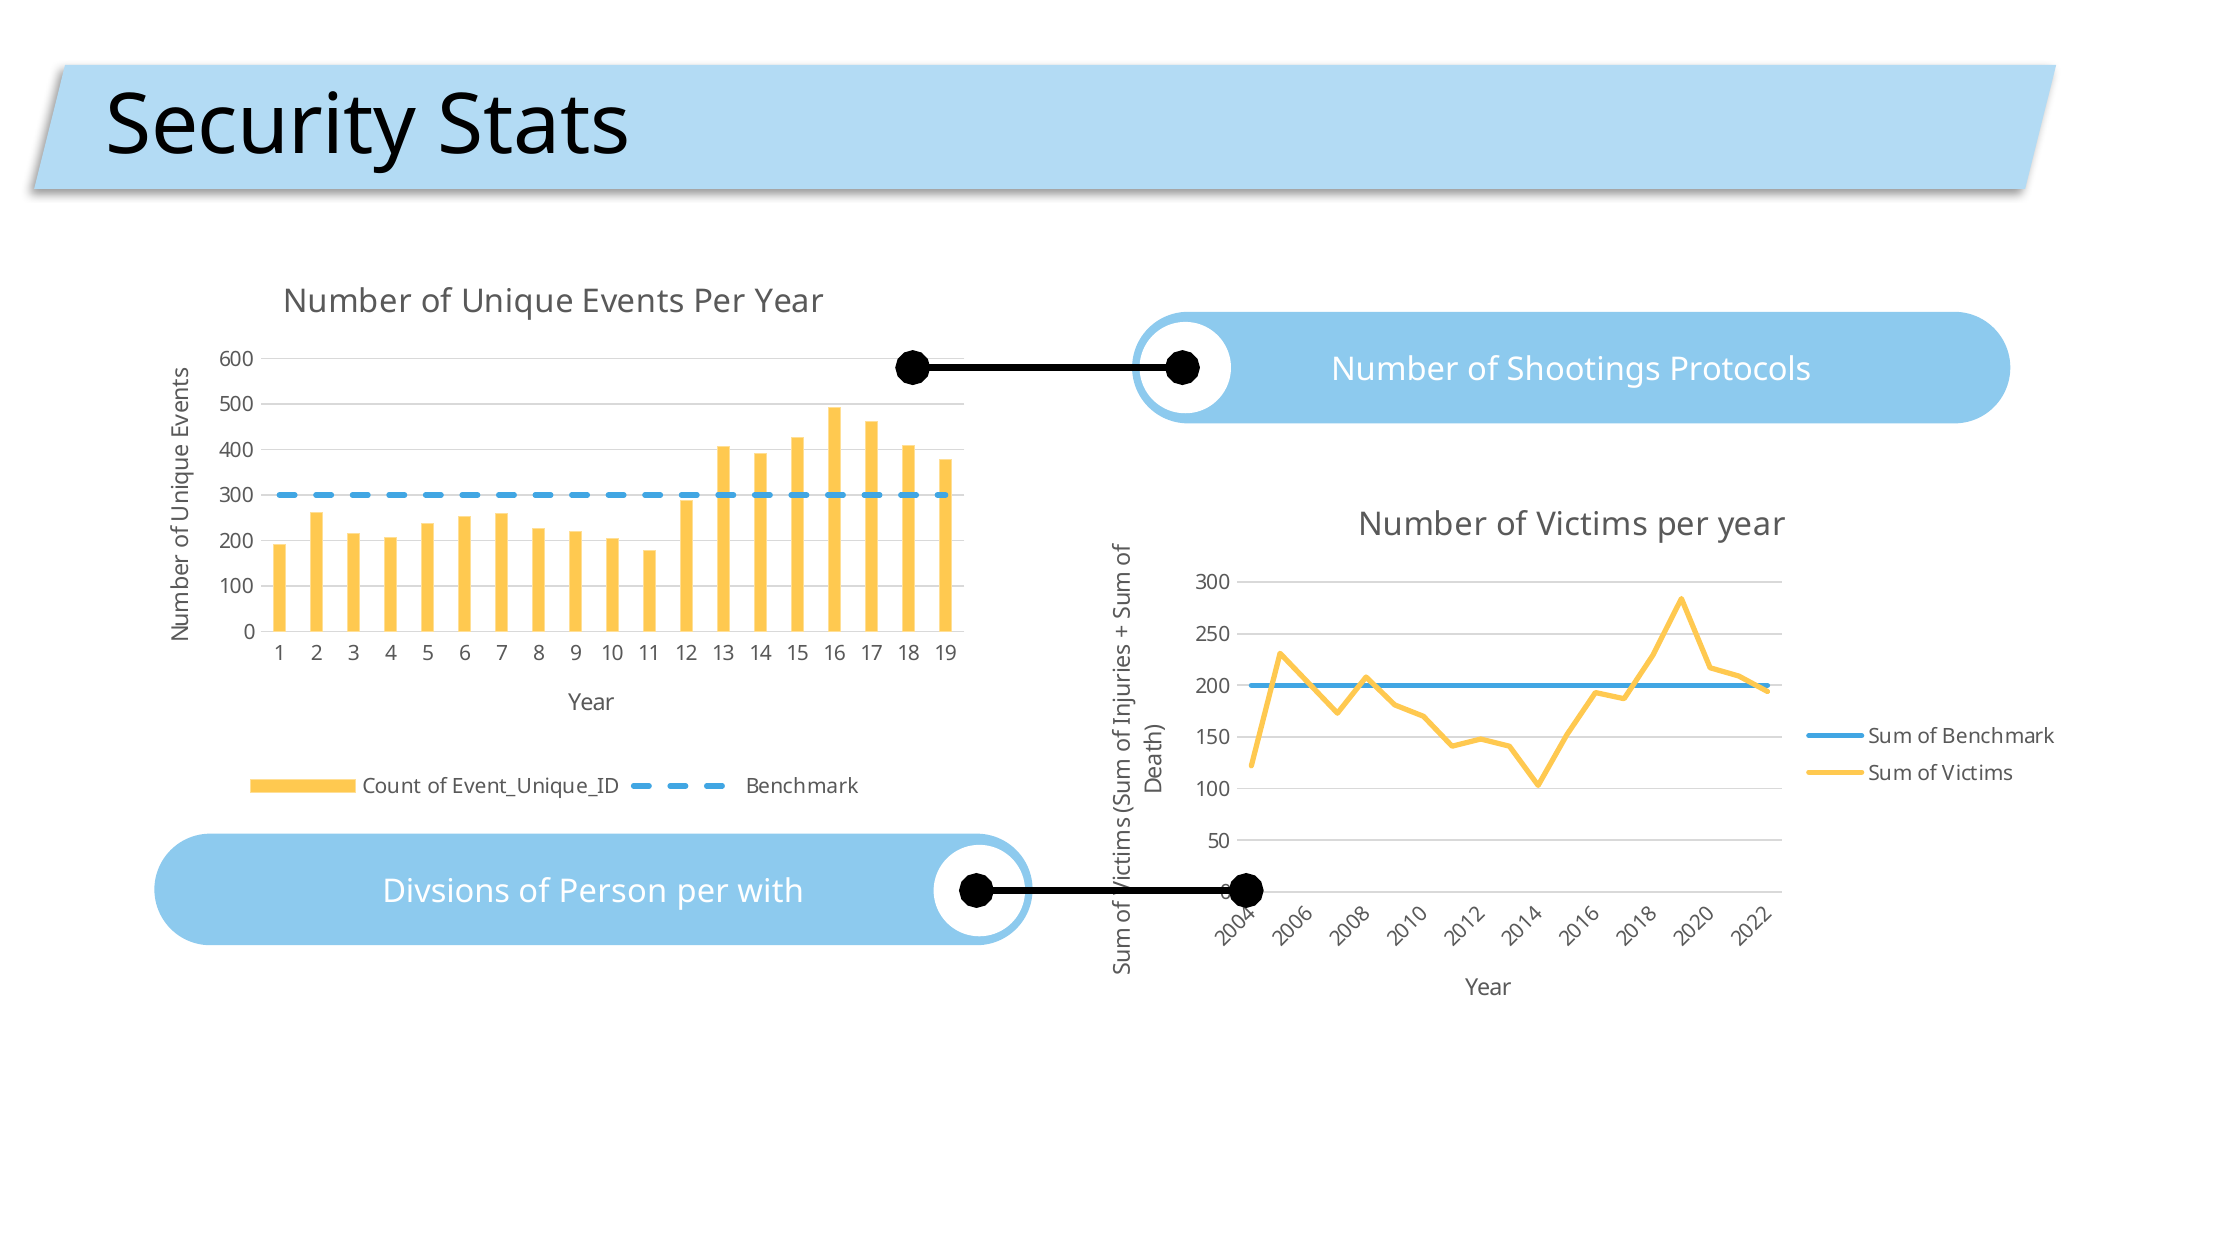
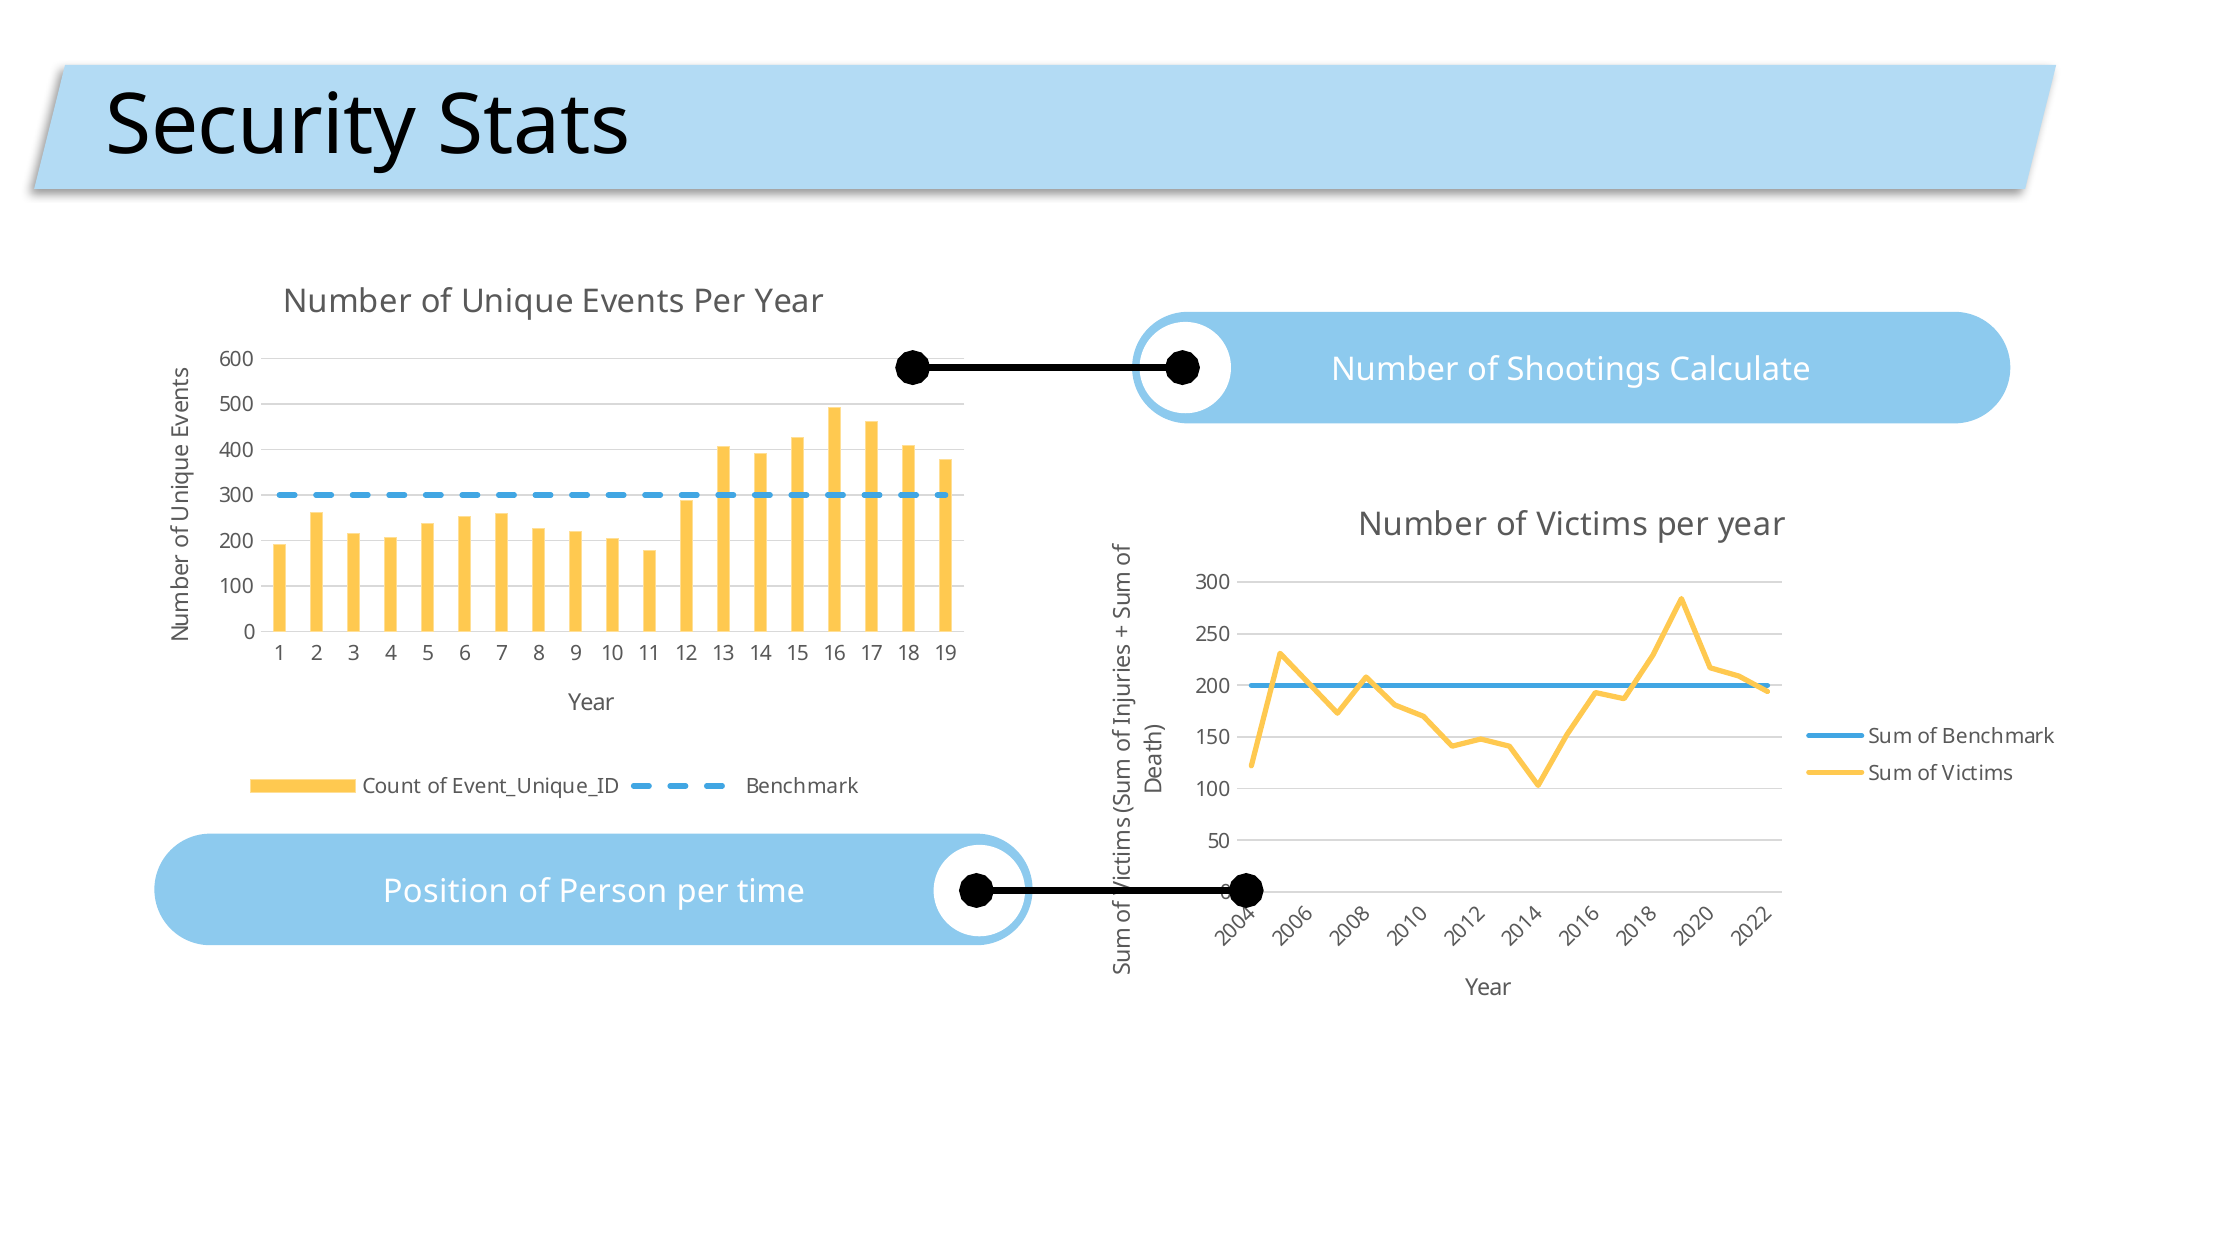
Protocols: Protocols -> Calculate
Divsions: Divsions -> Position
with: with -> time
